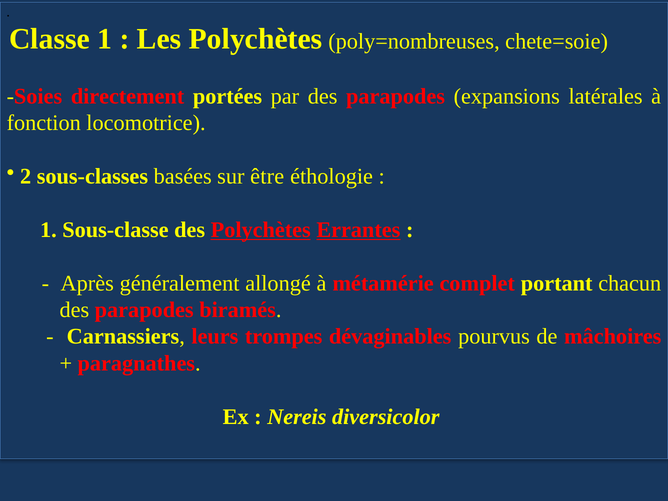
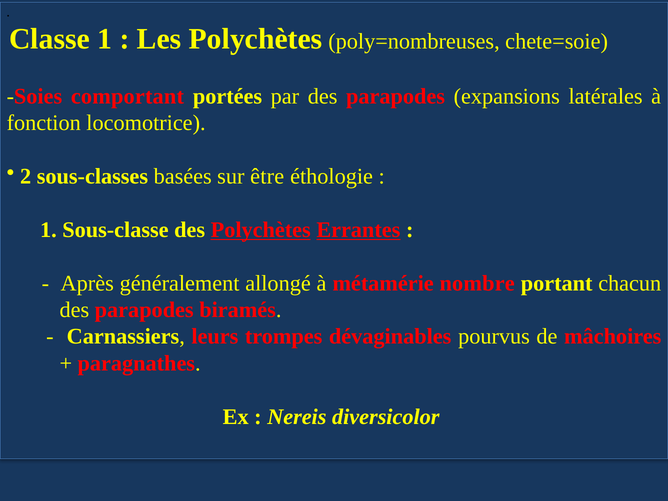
directement: directement -> comportant
complet: complet -> nombre
